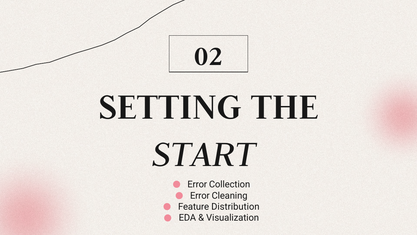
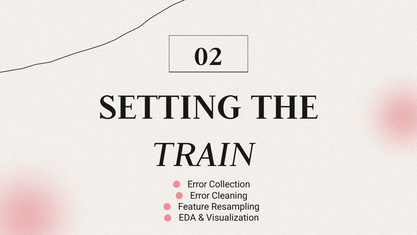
START: START -> TRAIN
Distribution: Distribution -> Resampling
